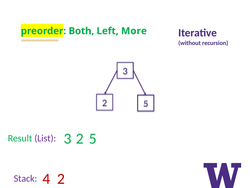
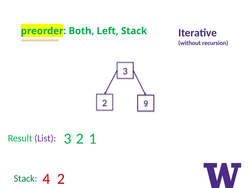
Left More: More -> Stack
5 at (146, 103): 5 -> 9
5 at (93, 138): 5 -> 1
Stack at (25, 178) colour: purple -> green
